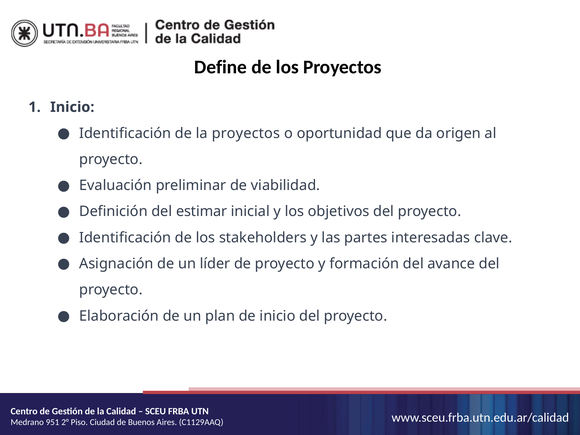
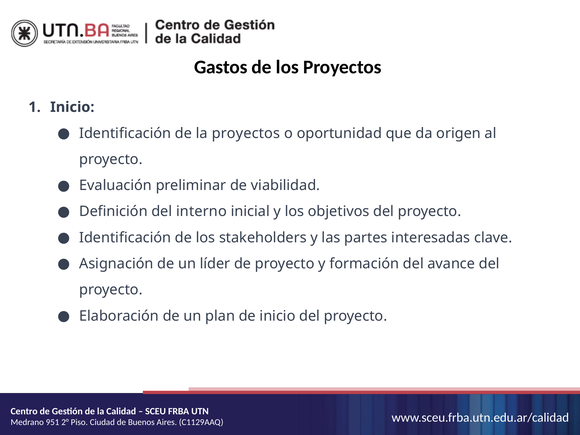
Define: Define -> Gastos
estimar: estimar -> interno
